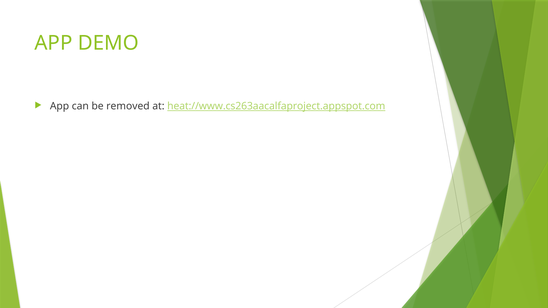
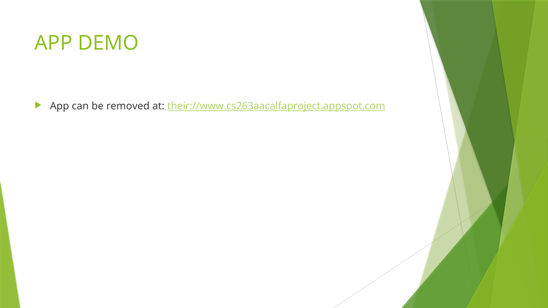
heat://www.cs263aacalfaproject.appspot.com: heat://www.cs263aacalfaproject.appspot.com -> their://www.cs263aacalfaproject.appspot.com
